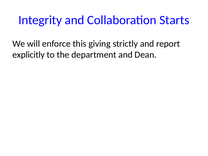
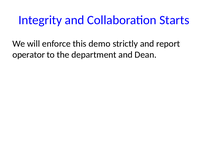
giving: giving -> demo
explicitly: explicitly -> operator
